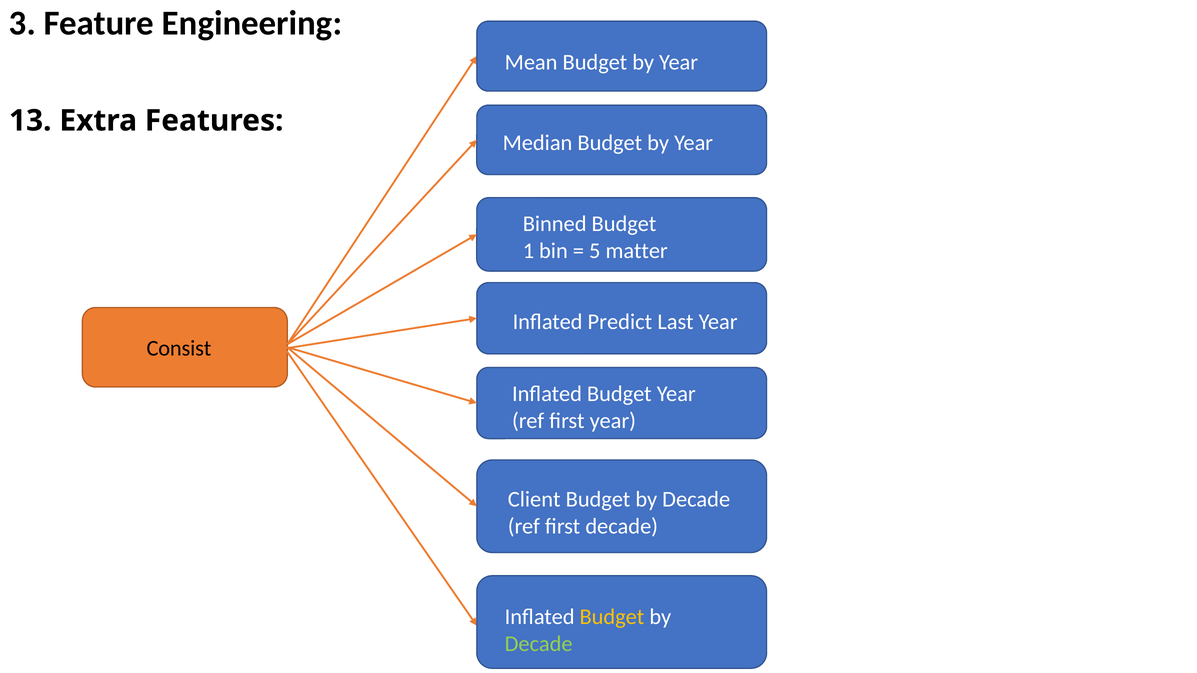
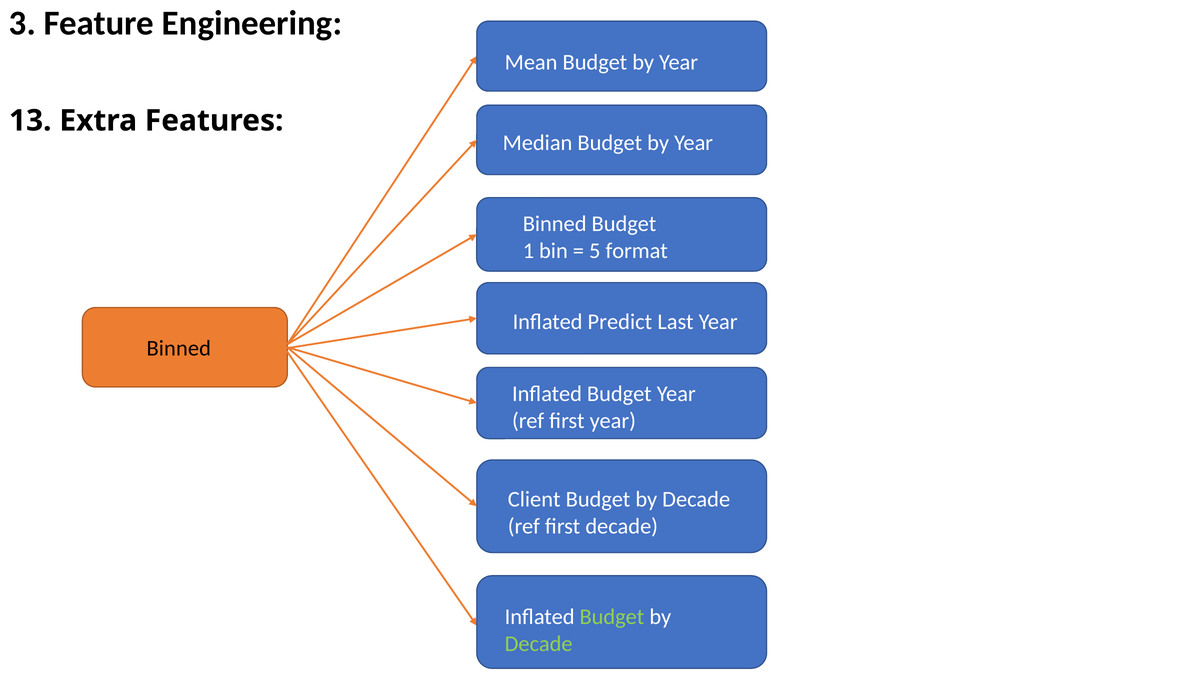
matter: matter -> format
Consist at (179, 349): Consist -> Binned
Budget at (612, 617) colour: yellow -> light green
